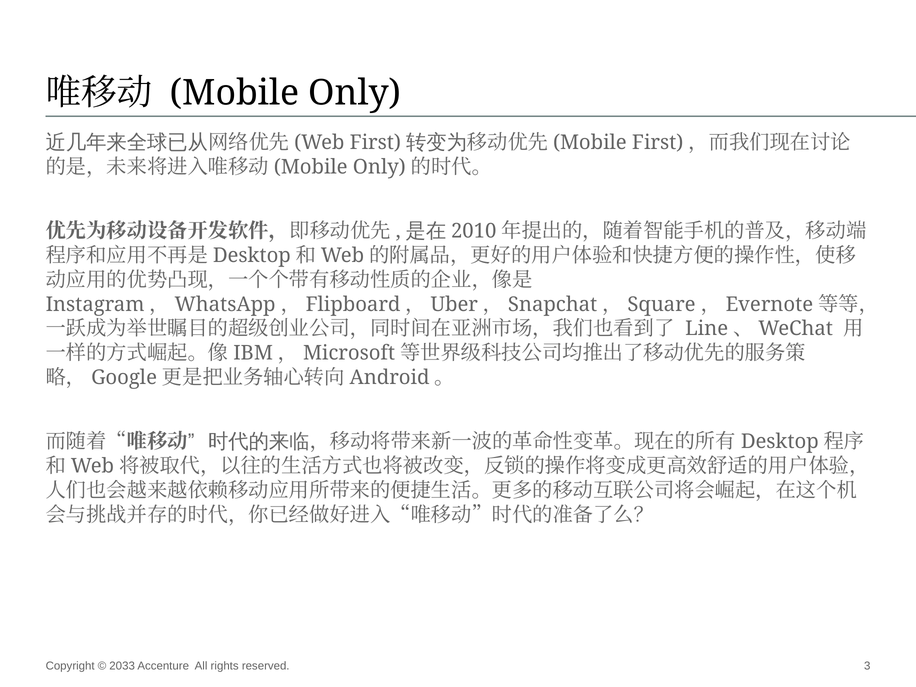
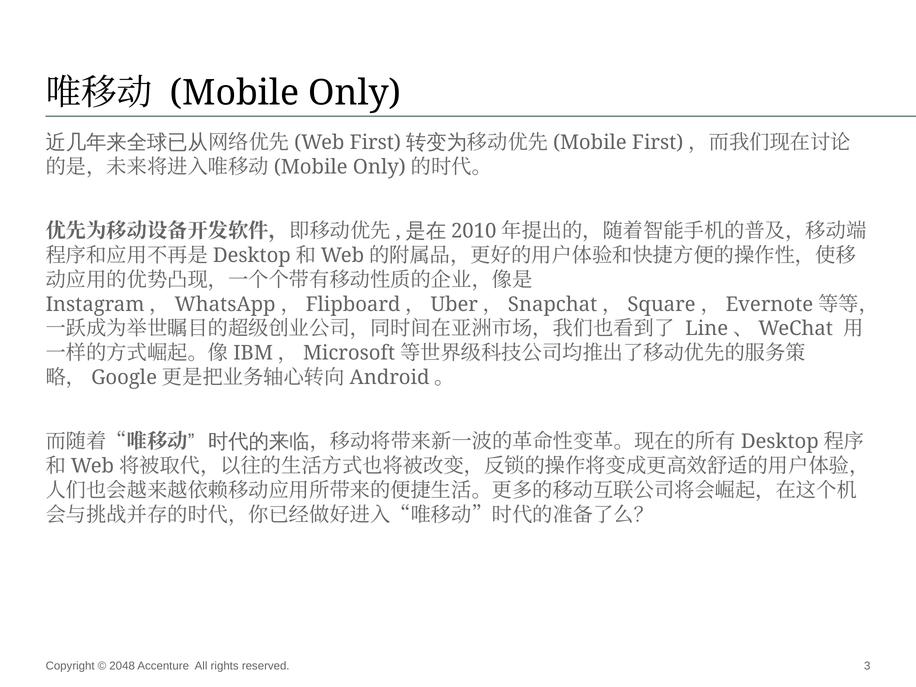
2033: 2033 -> 2048
